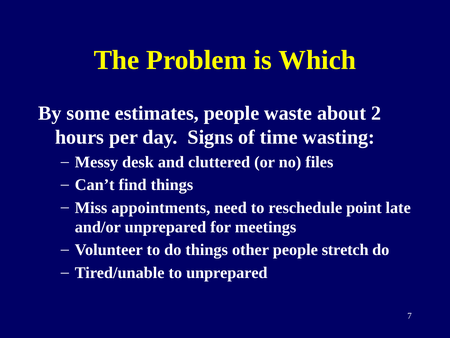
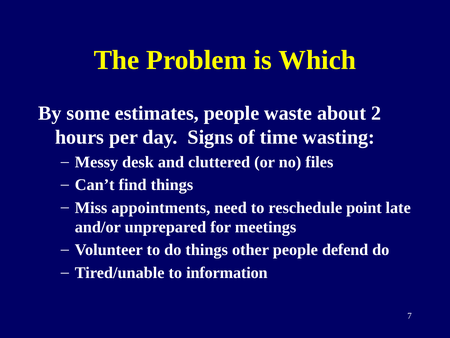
stretch: stretch -> defend
to unprepared: unprepared -> information
